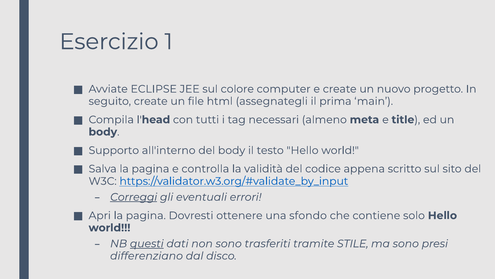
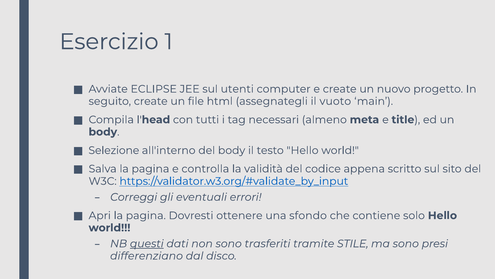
colore: colore -> utenti
prima: prima -> vuoto
Supporto: Supporto -> Selezione
Correggi underline: present -> none
